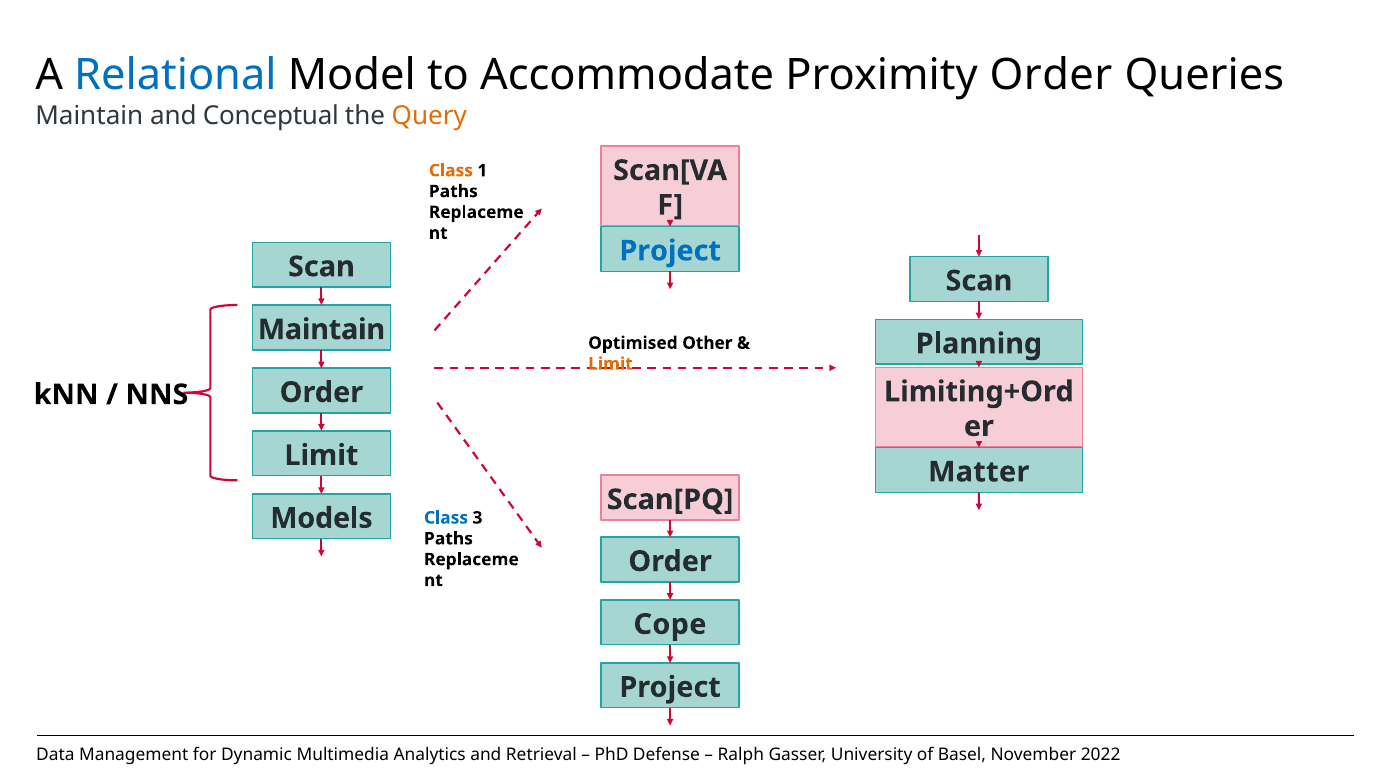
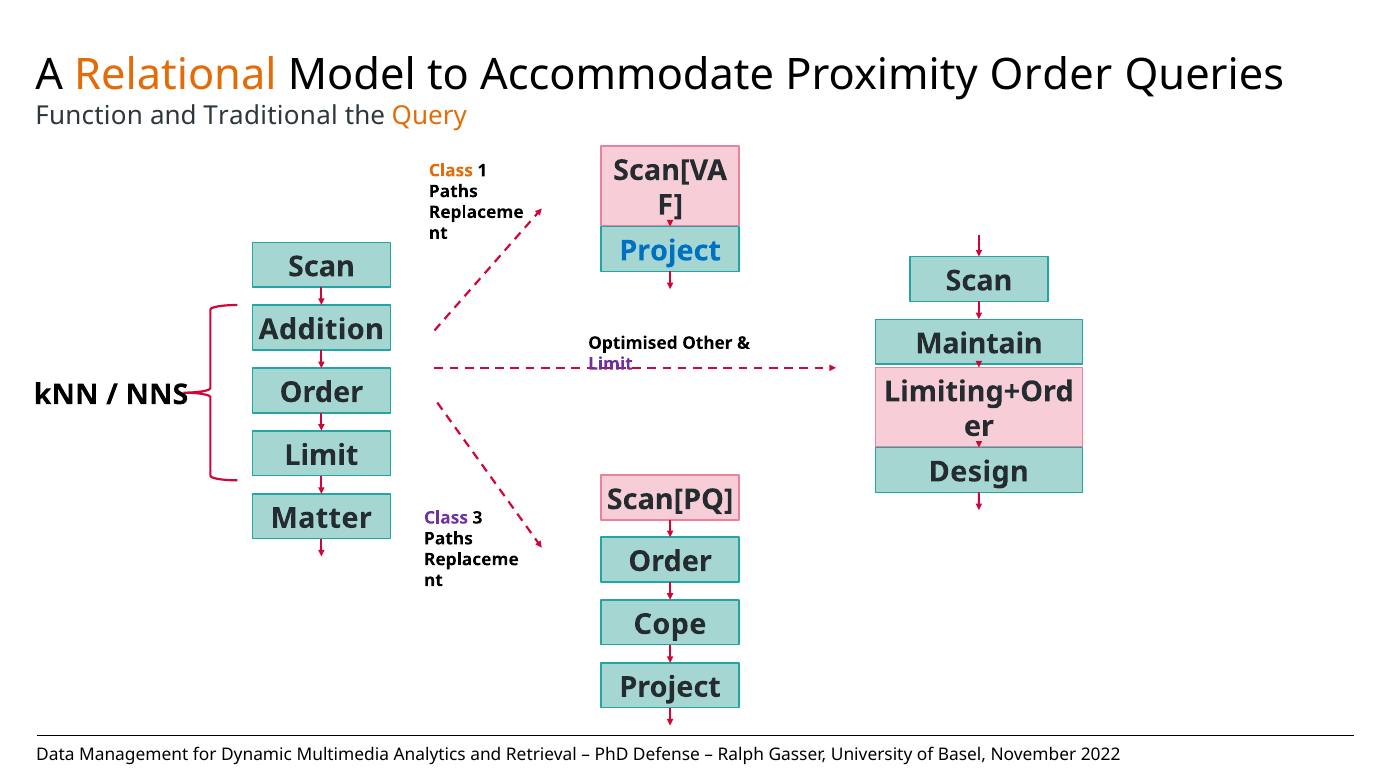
Relational colour: blue -> orange
Maintain at (89, 116): Maintain -> Function
Conceptual: Conceptual -> Traditional
Maintain at (322, 330): Maintain -> Addition
Planning: Planning -> Maintain
Limit at (610, 364) colour: orange -> purple
Matter: Matter -> Design
Models: Models -> Matter
Class at (446, 518) colour: blue -> purple
